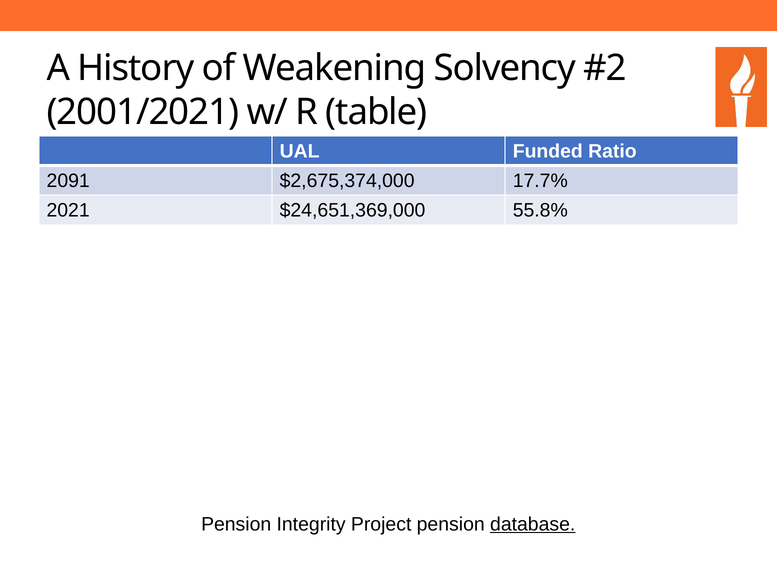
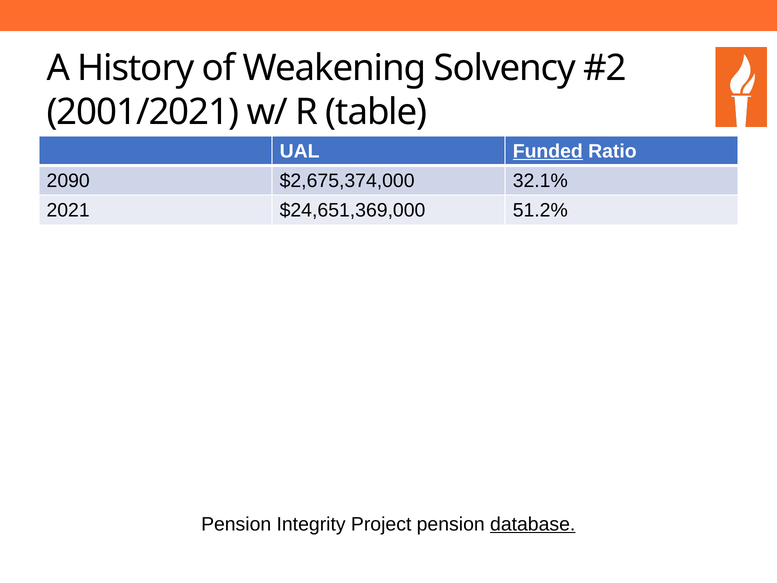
Funded underline: none -> present
2091: 2091 -> 2090
17.7%: 17.7% -> 32.1%
55.8%: 55.8% -> 51.2%
